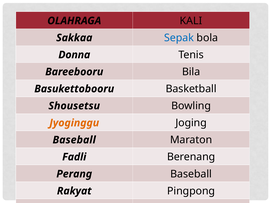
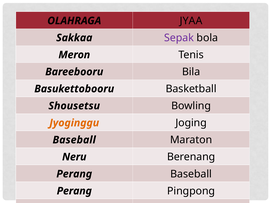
KALI: KALI -> JYAA
Sepak colour: blue -> purple
Donna: Donna -> Meron
Fadli: Fadli -> Neru
Rakyat at (74, 191): Rakyat -> Perang
